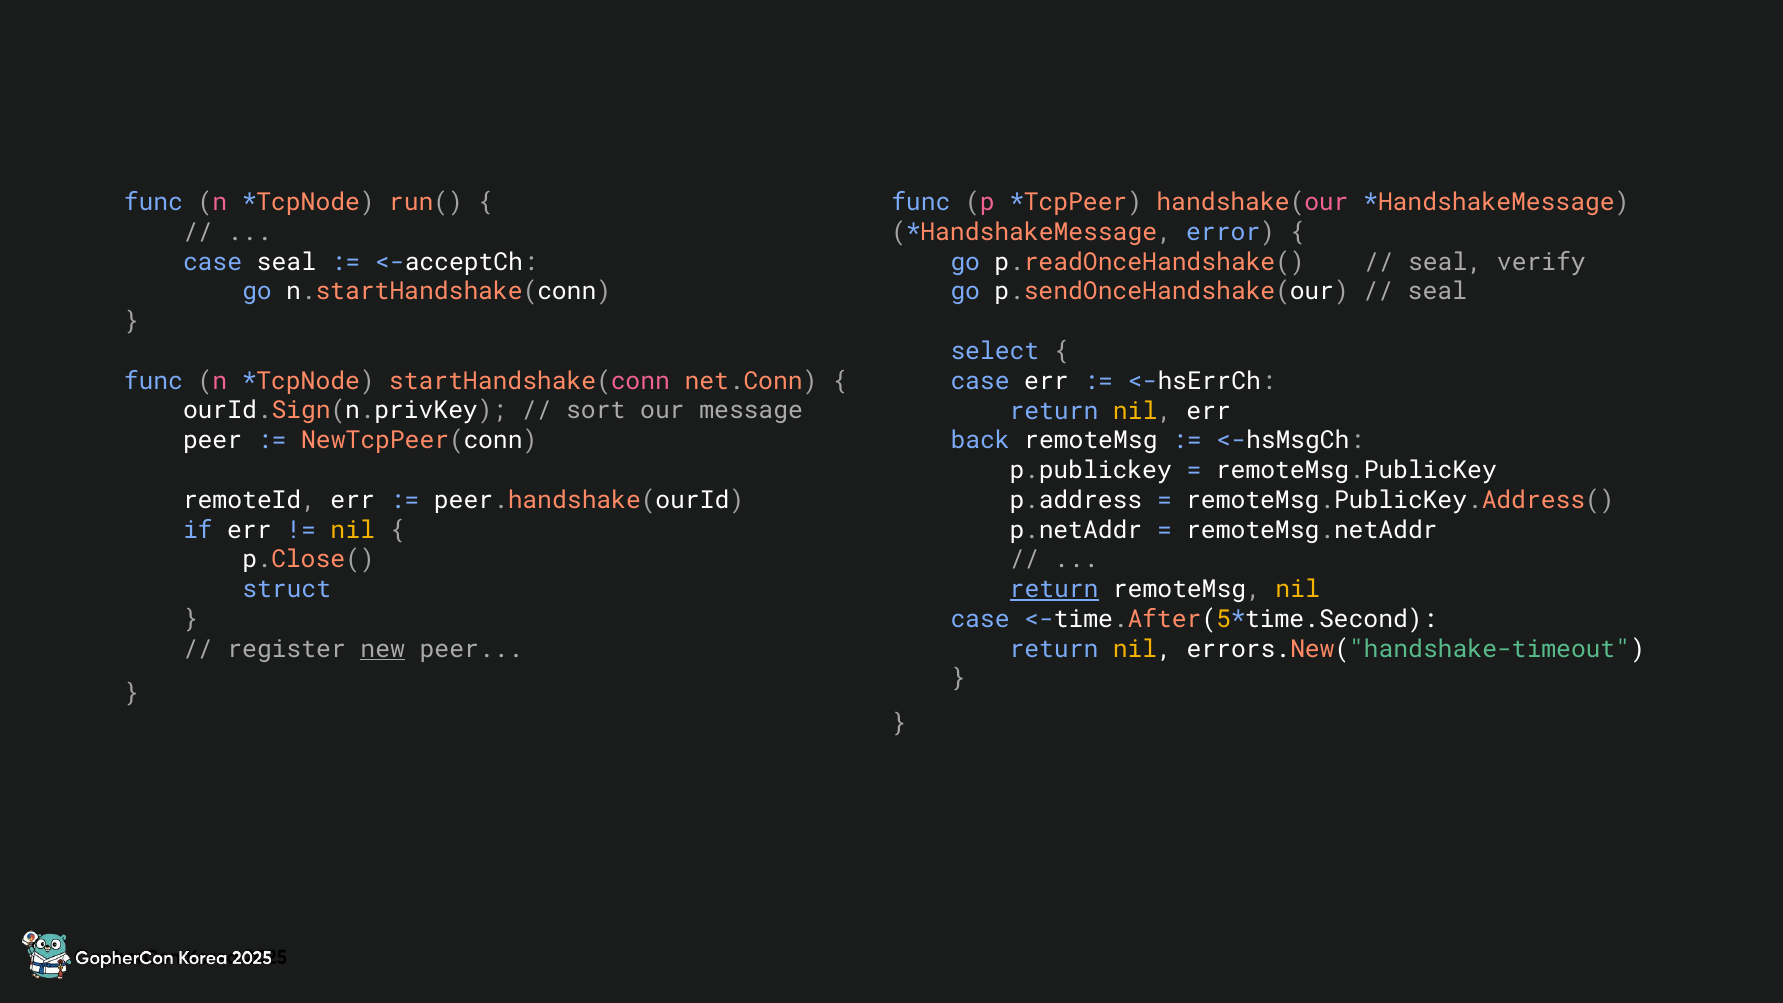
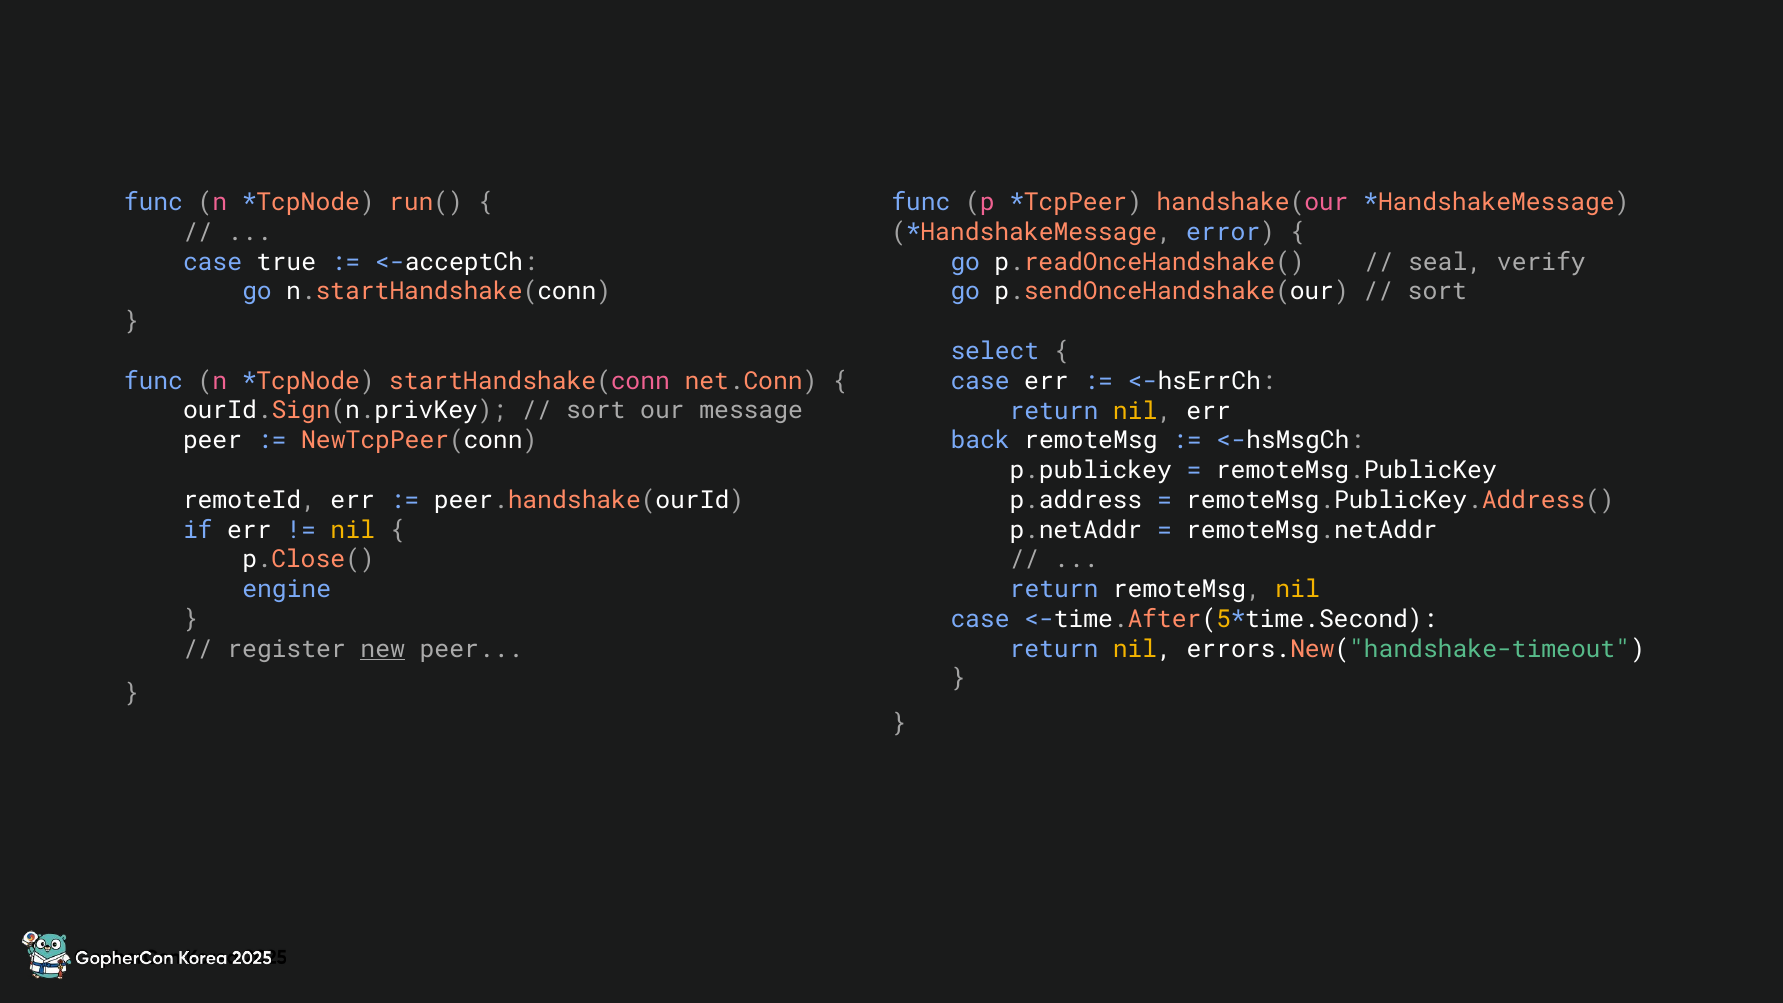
case seal: seal -> true
seal at (1437, 292): seal -> sort
struct: struct -> engine
return at (1054, 589) underline: present -> none
